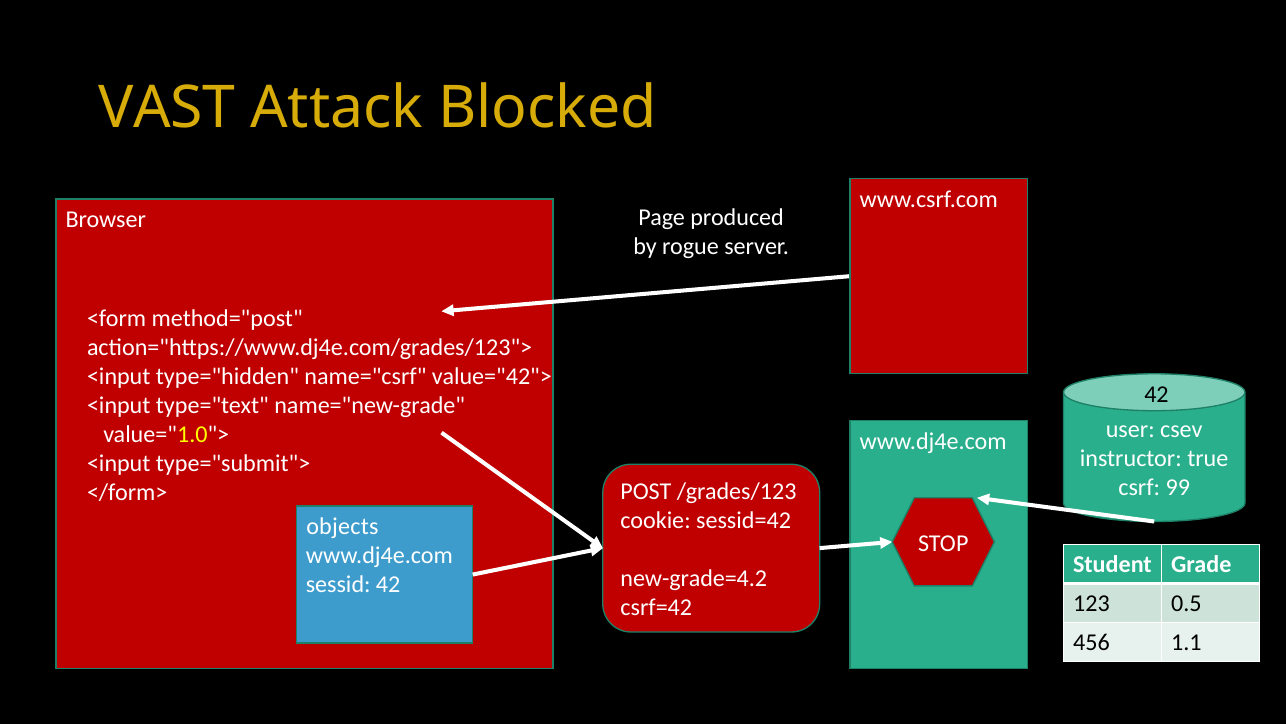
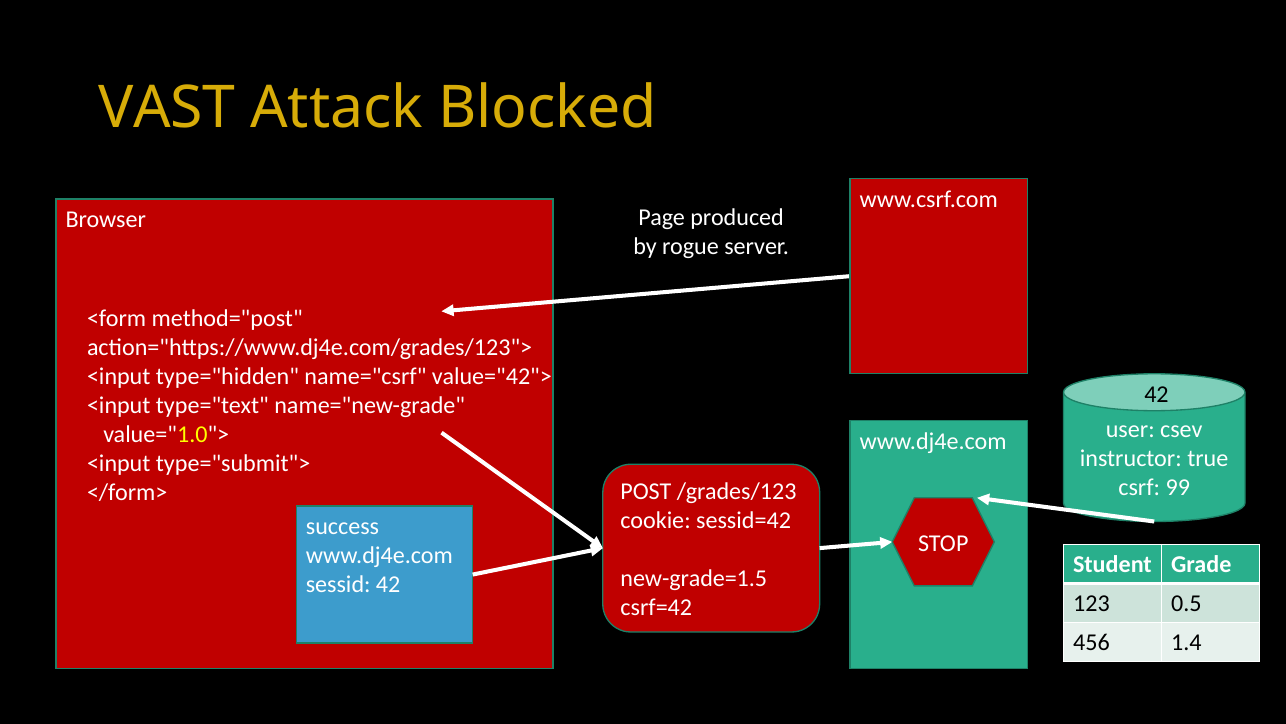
objects: objects -> success
new-grade=4.2: new-grade=4.2 -> new-grade=1.5
1.1: 1.1 -> 1.4
